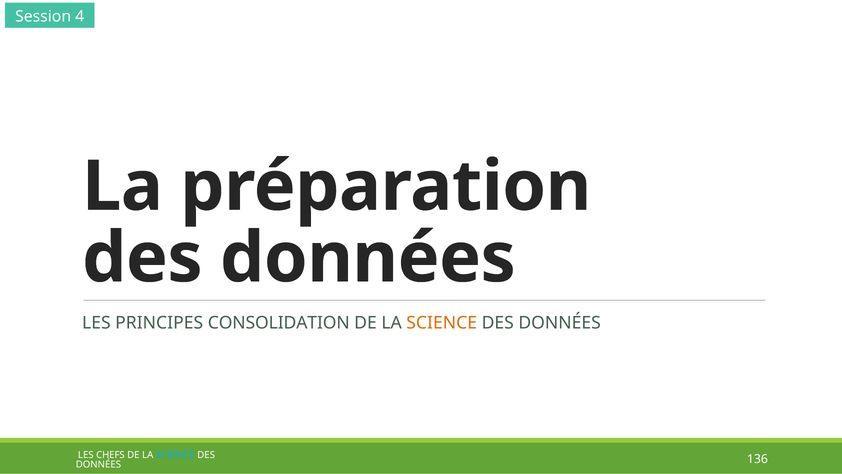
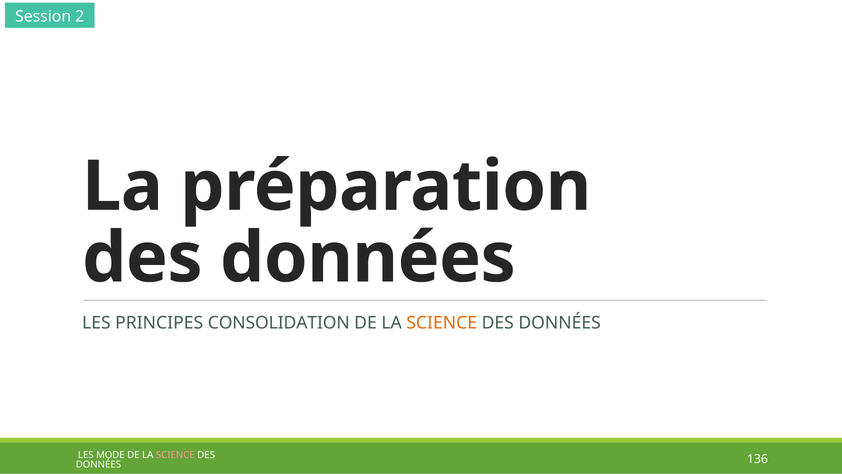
4: 4 -> 2
CHEFS: CHEFS -> MODE
SCIENCE at (175, 455) colour: light blue -> pink
